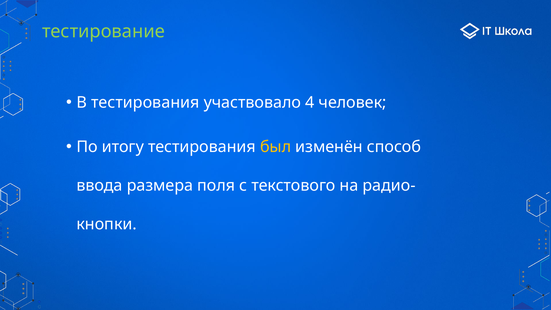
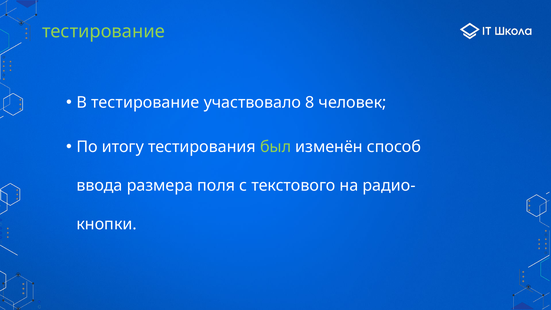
В тестирования: тестирования -> тестирование
4: 4 -> 8
был colour: yellow -> light green
